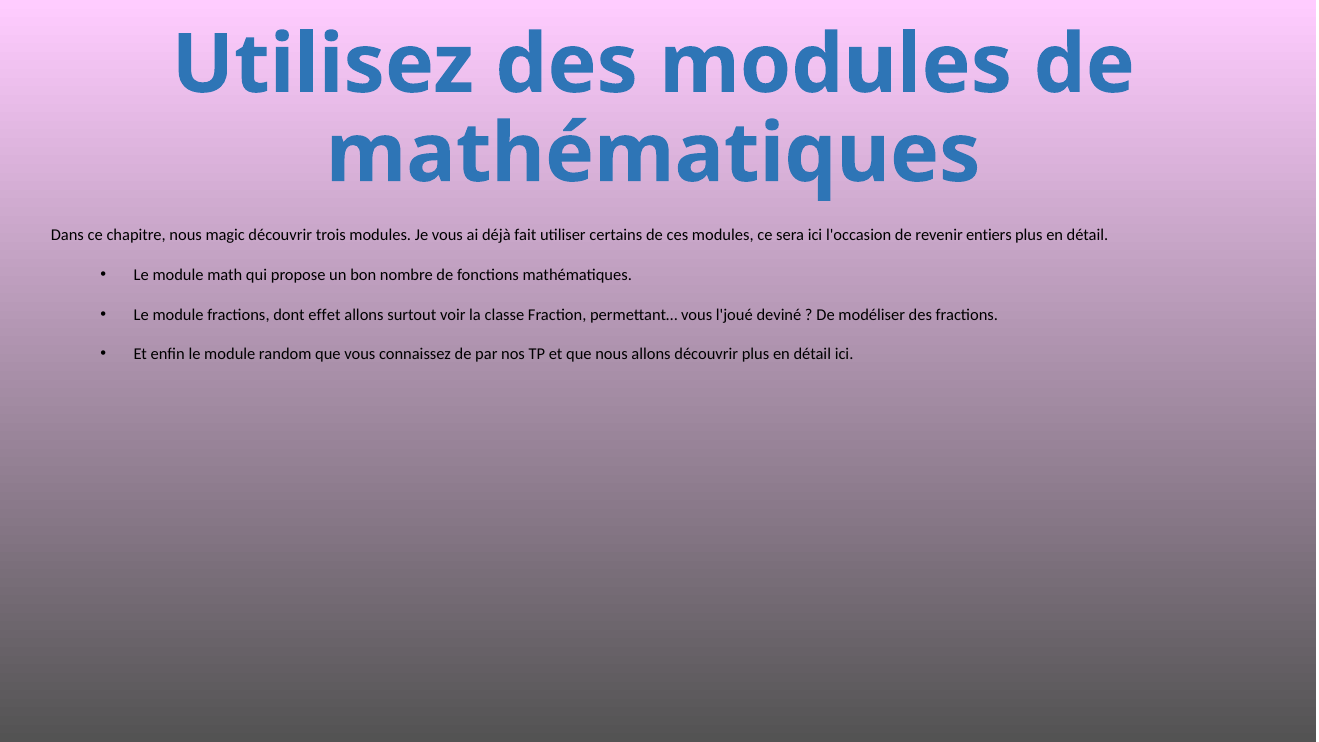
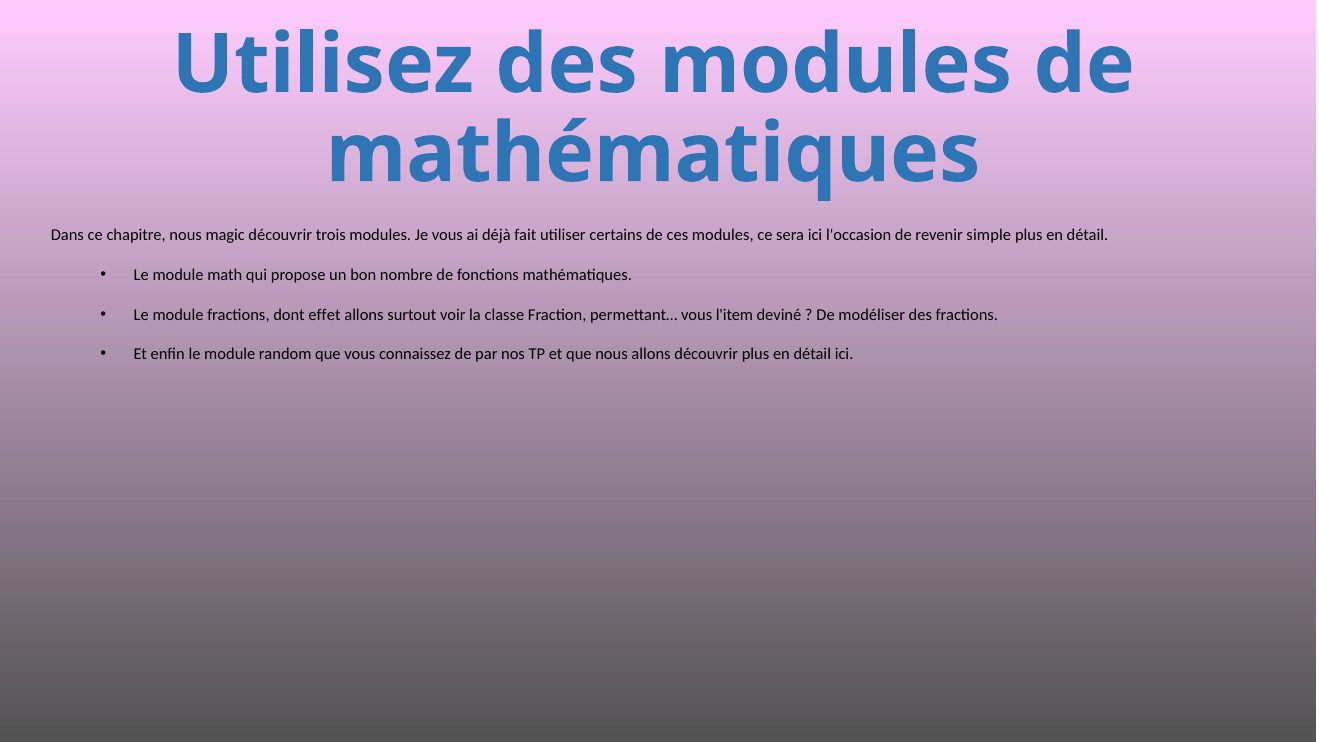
entiers: entiers -> simple
l'joué: l'joué -> l'item
